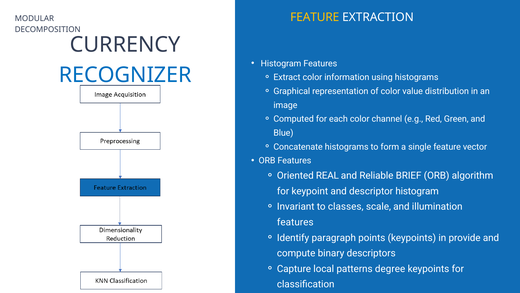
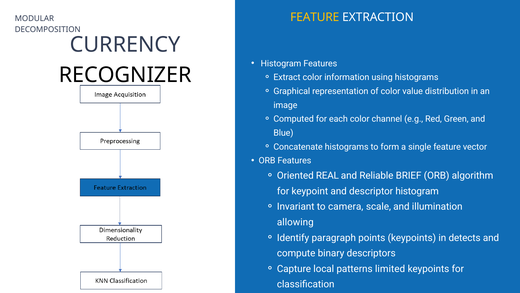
RECOGNIZER colour: blue -> black
classes: classes -> camera
features at (295, 222): features -> allowing
provide: provide -> detects
degree: degree -> limited
